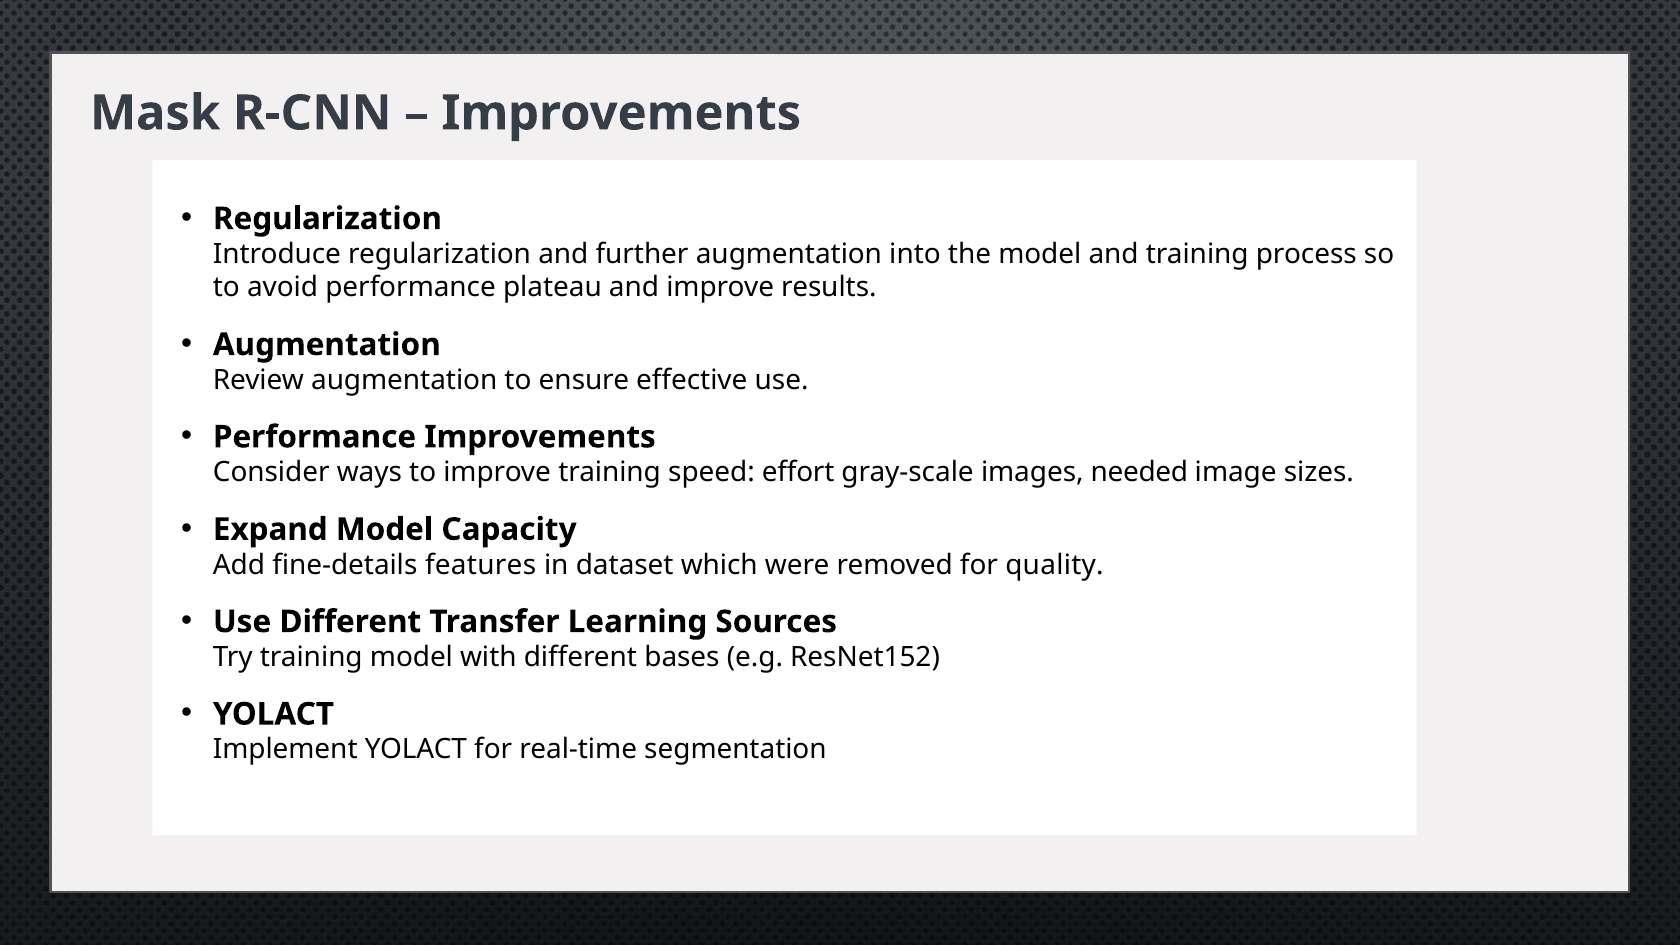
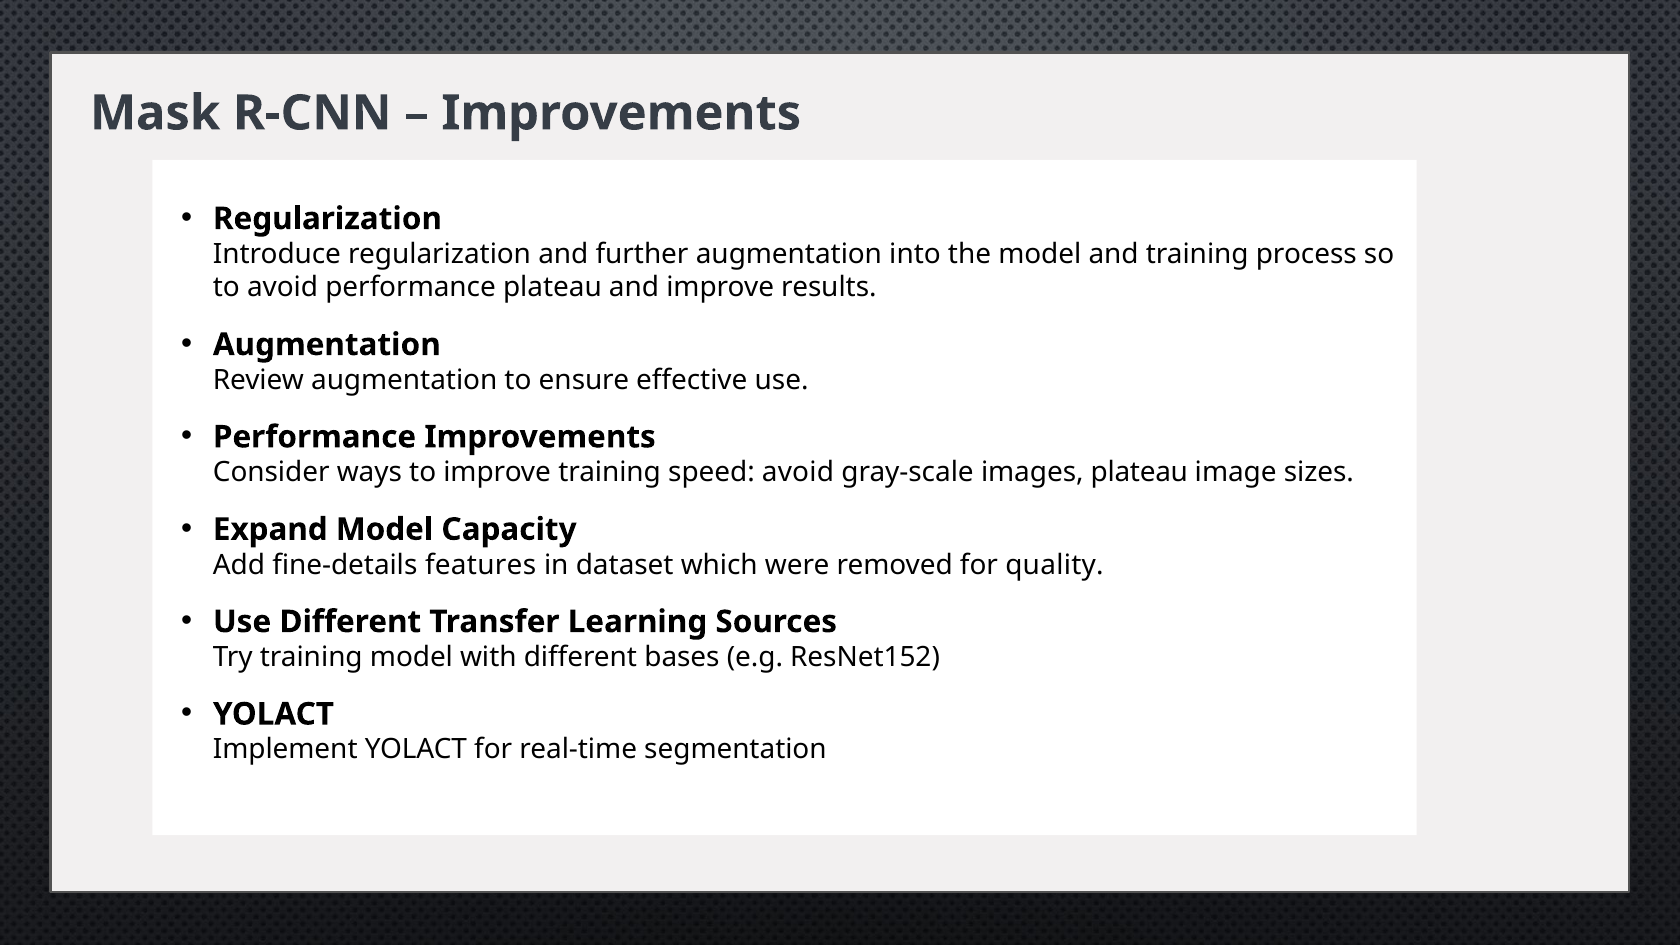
speed effort: effort -> avoid
images needed: needed -> plateau
